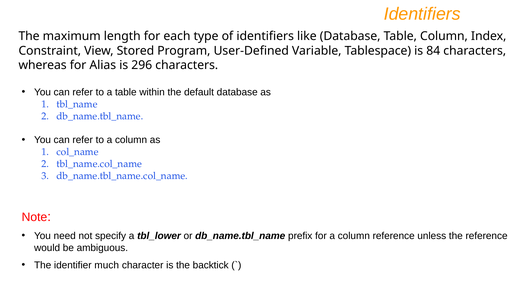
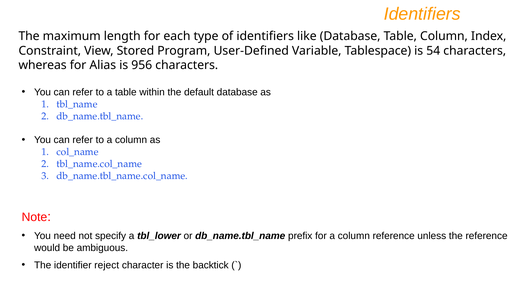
84: 84 -> 54
296: 296 -> 956
much: much -> reject
